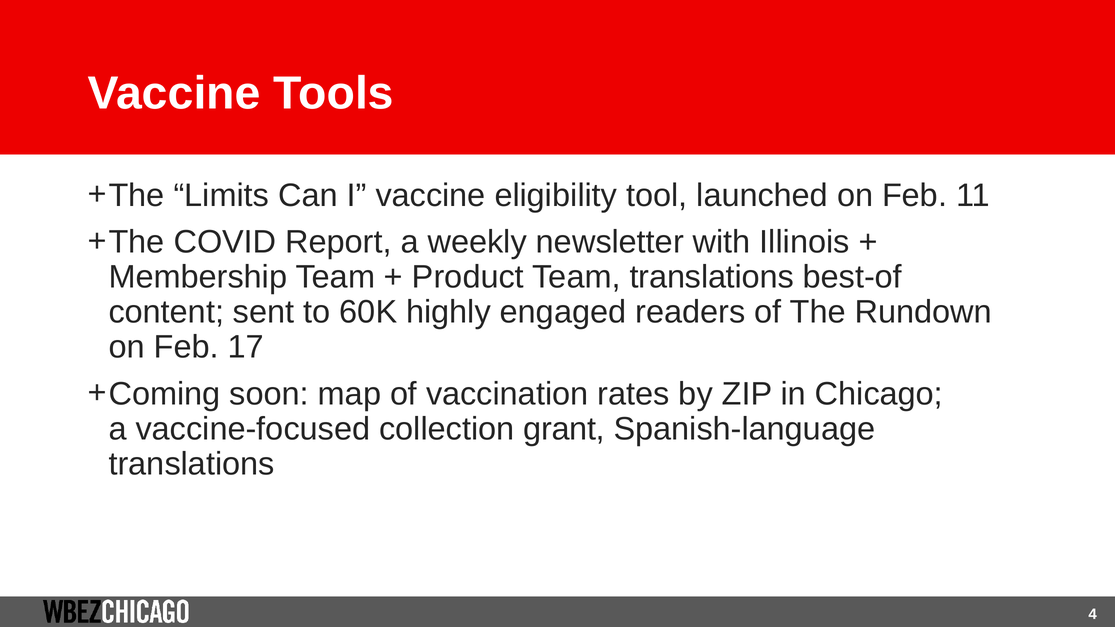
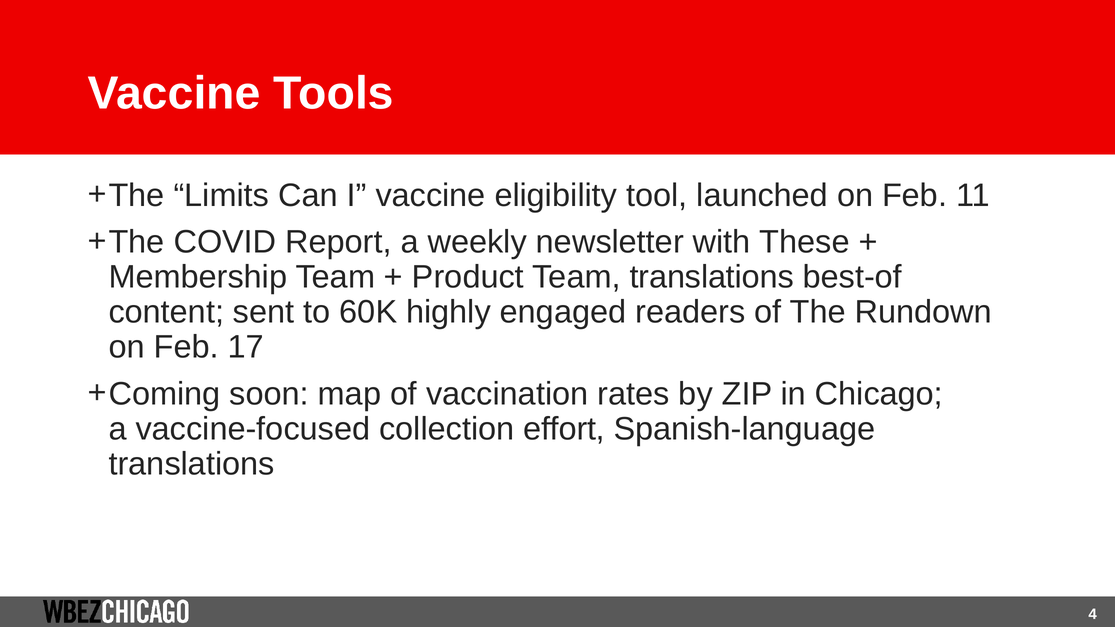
Illinois: Illinois -> These
grant: grant -> effort
